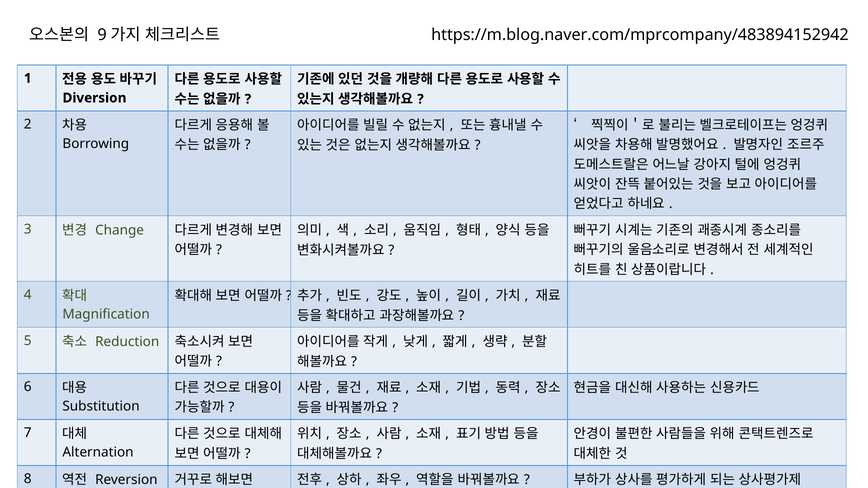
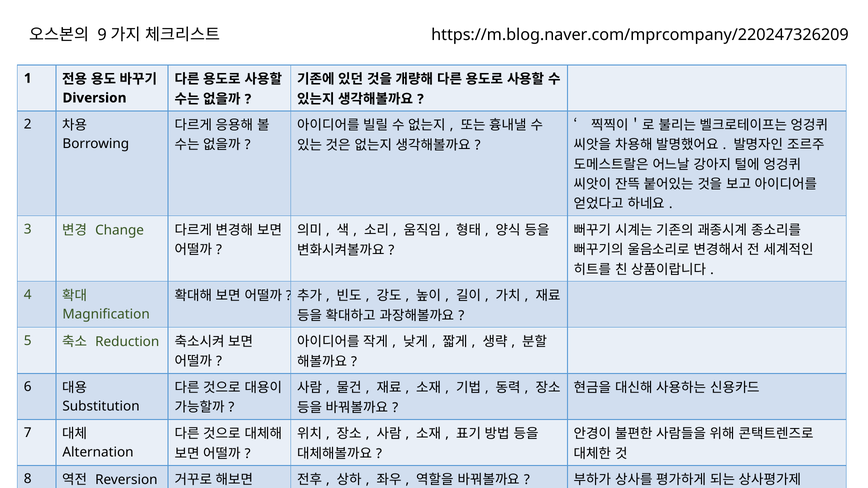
https://m.blog.naver.com/mprcompany/483894152942: https://m.blog.naver.com/mprcompany/483894152942 -> https://m.blog.naver.com/mprcompany/220247326209
